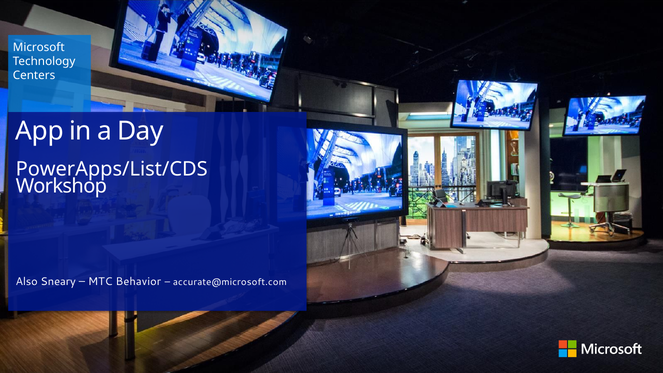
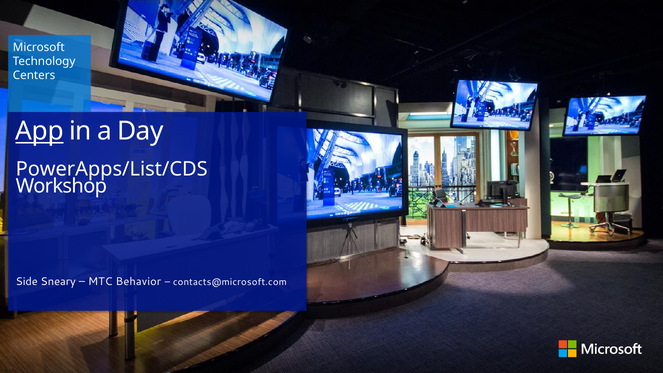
App underline: none -> present
Also: Also -> Side
accurate@microsoft.com: accurate@microsoft.com -> contacts@microsoft.com
